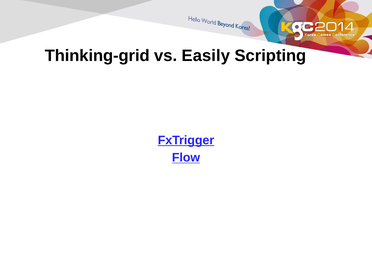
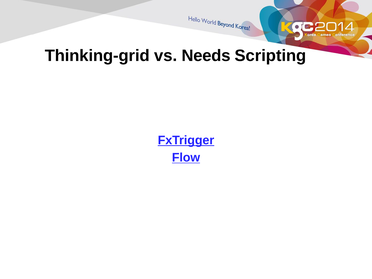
Easily: Easily -> Needs
